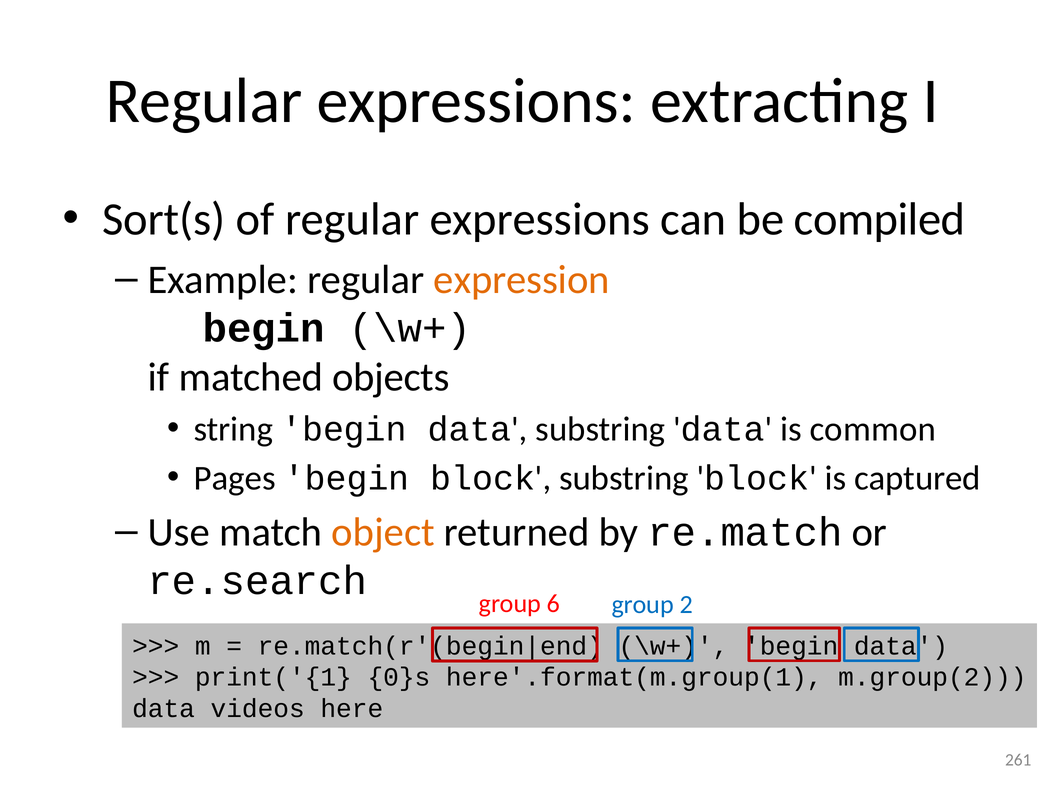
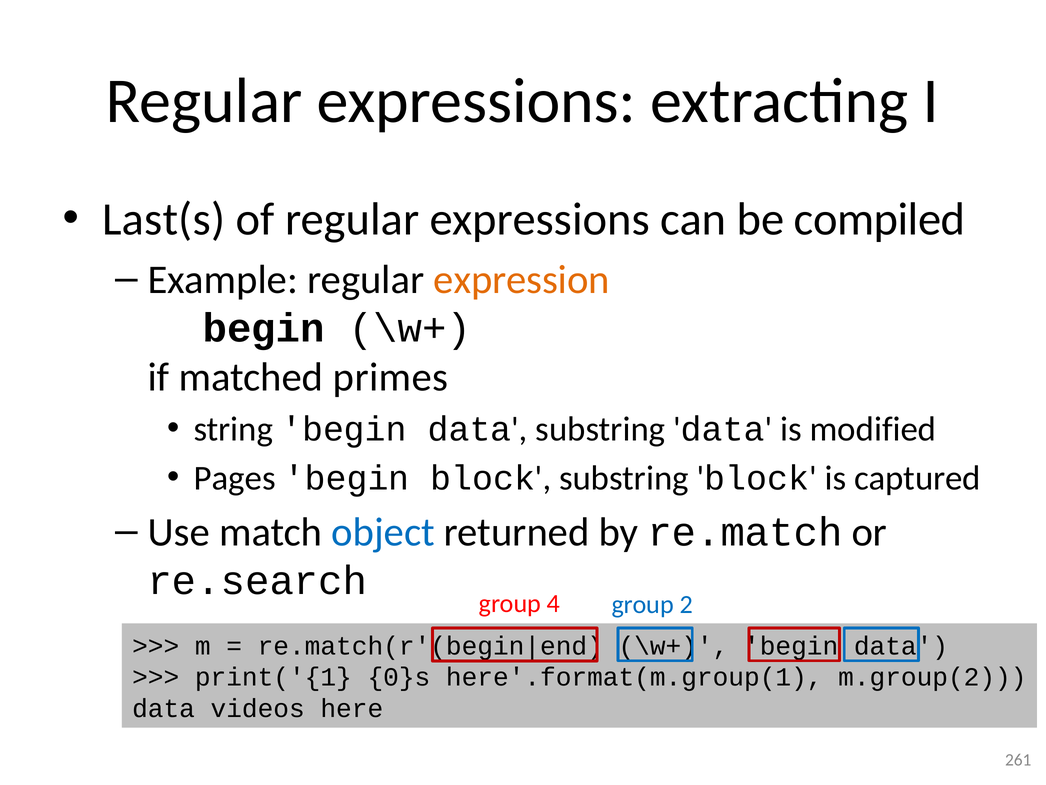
Sort(s: Sort(s -> Last(s
objects: objects -> primes
common: common -> modified
object colour: orange -> blue
6: 6 -> 4
